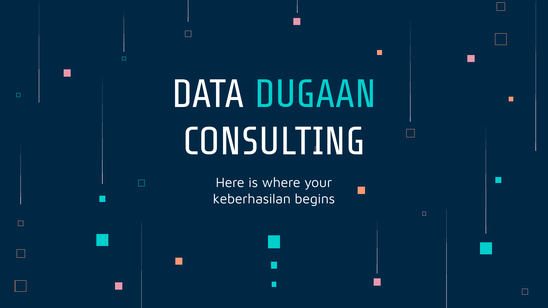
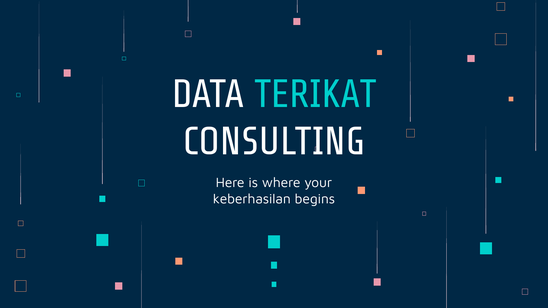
DUGAAN: DUGAAN -> TERIKAT
